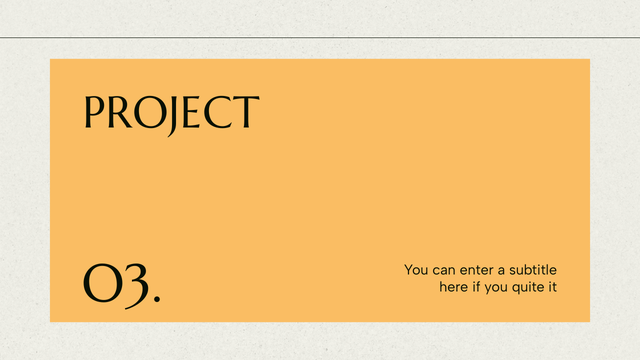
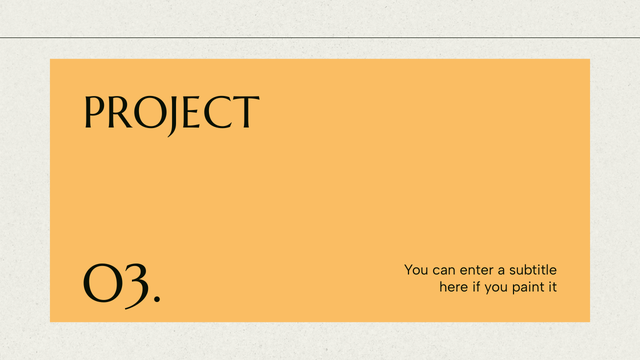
quite: quite -> paint
